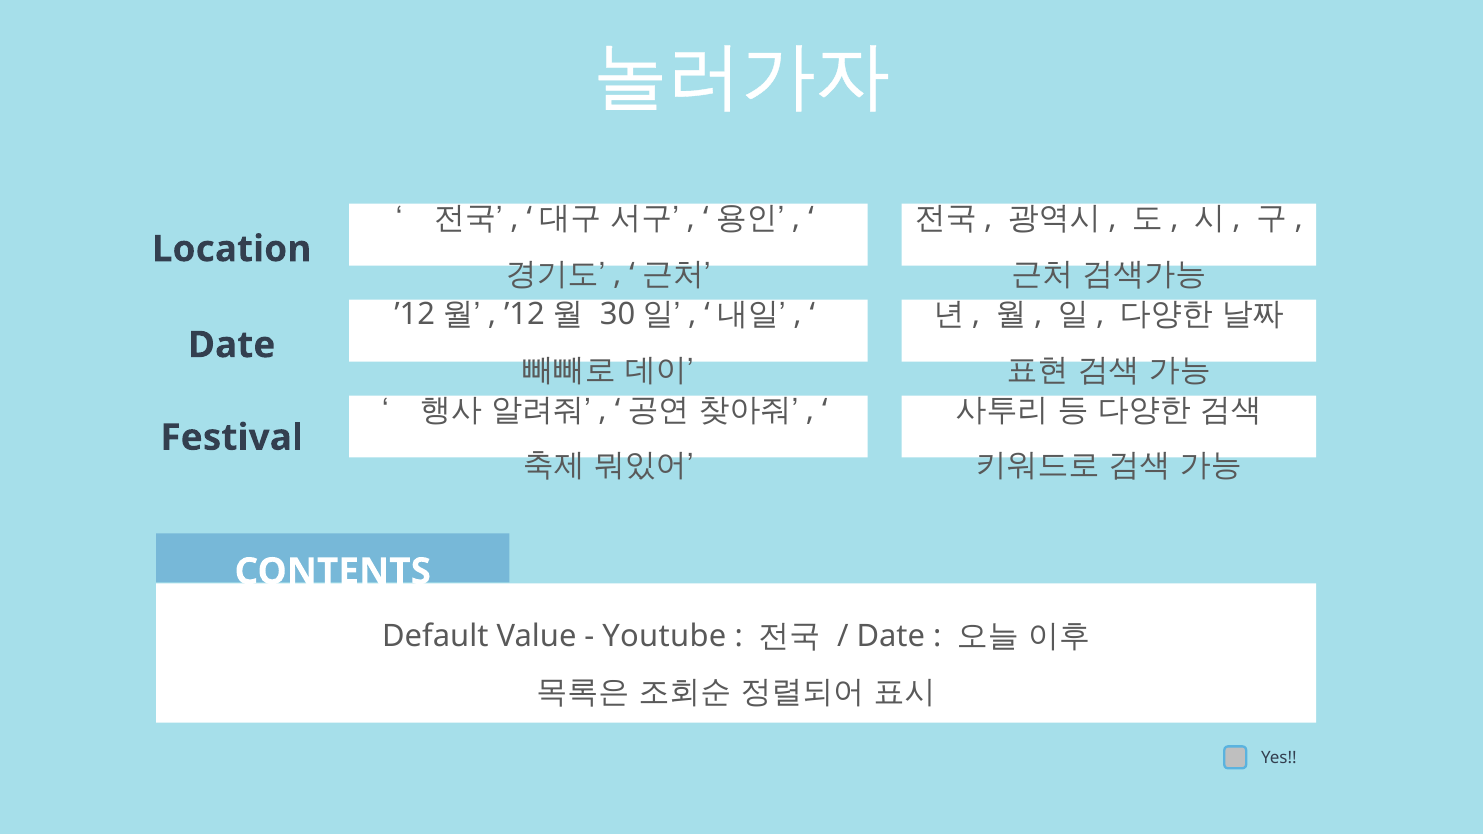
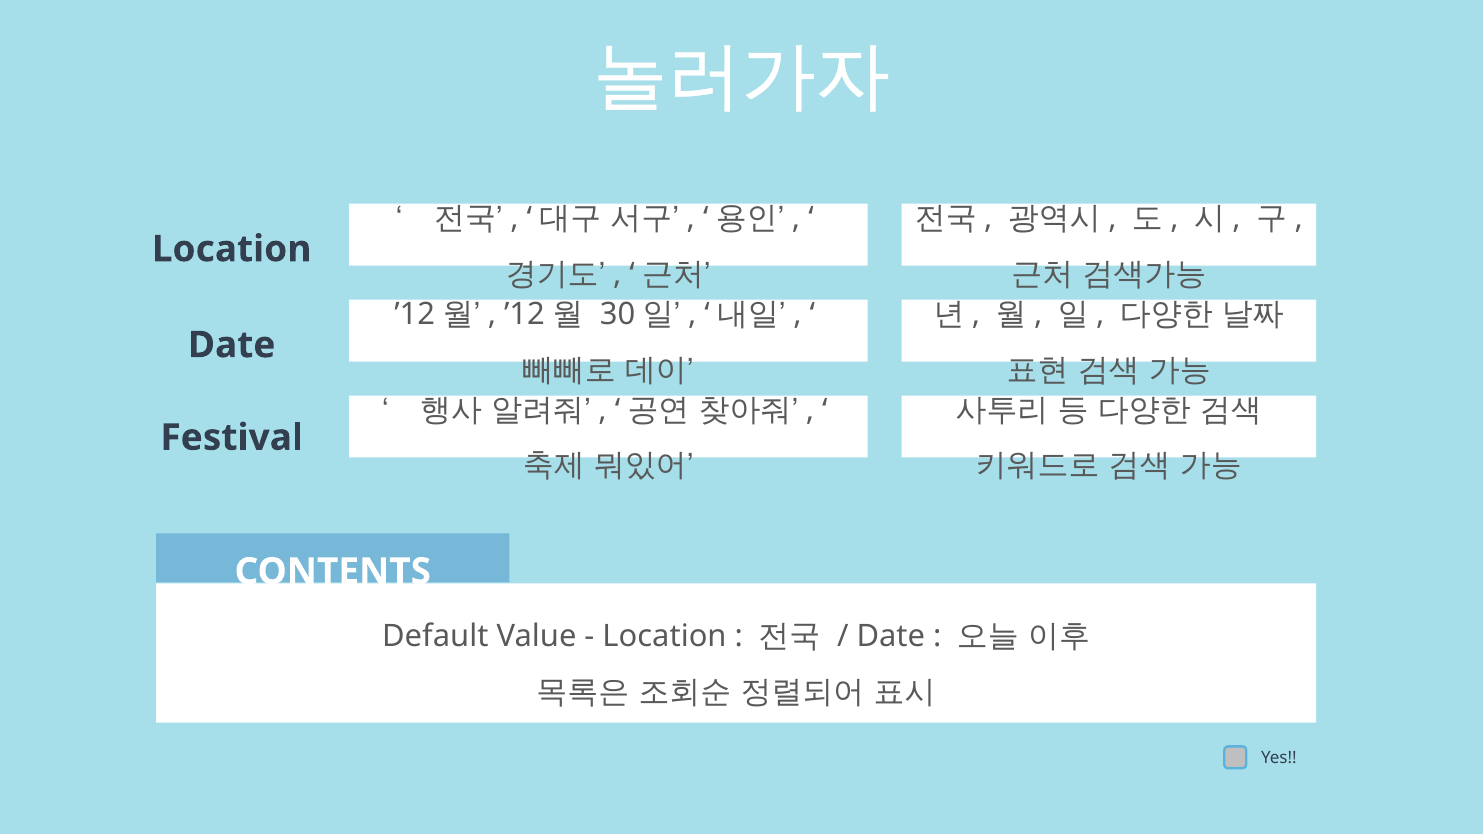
Youtube at (664, 637): Youtube -> Location
